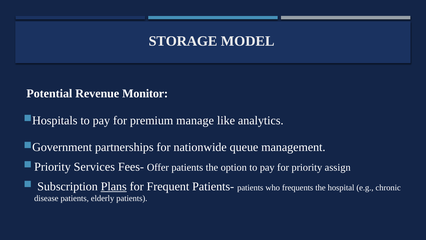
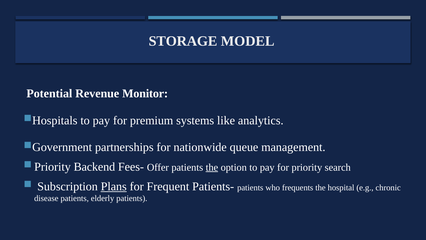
manage: manage -> systems
Services: Services -> Backend
the at (212, 167) underline: none -> present
assign: assign -> search
